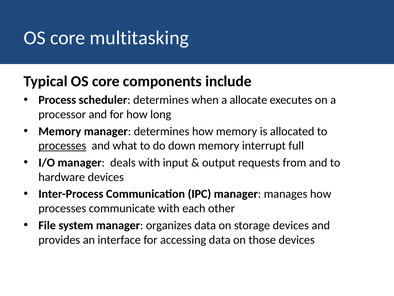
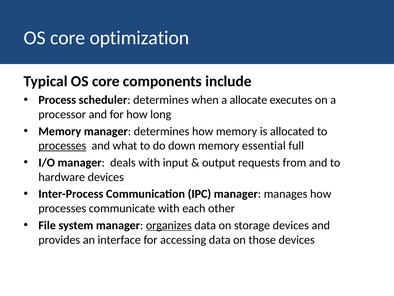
multitasking: multitasking -> optimization
interrupt: interrupt -> essential
organizes underline: none -> present
